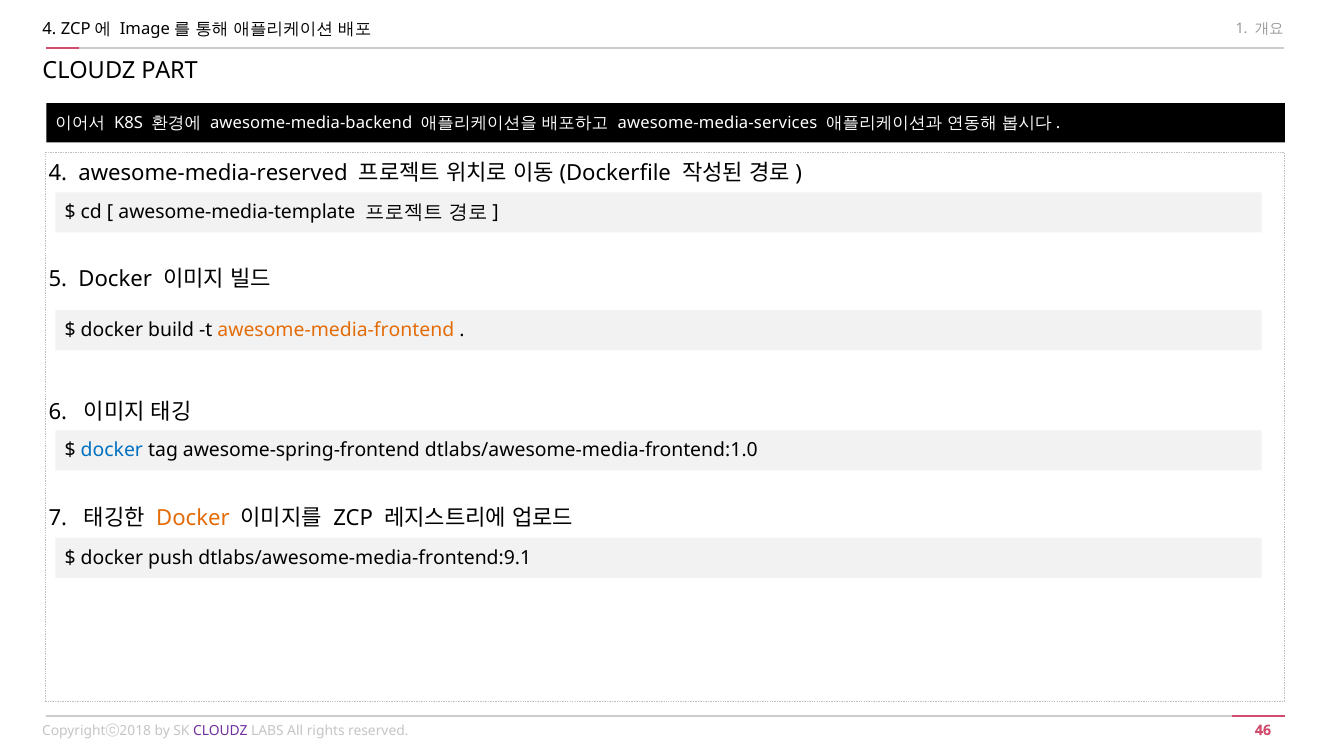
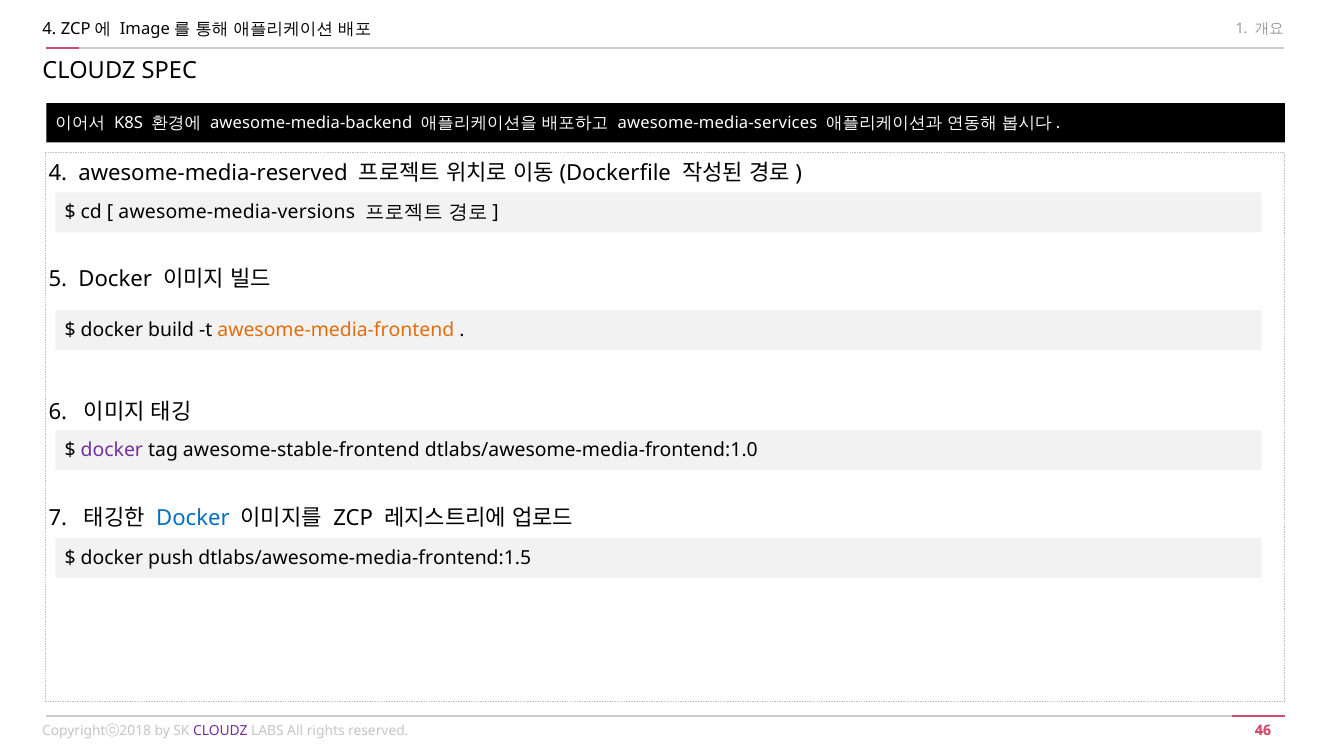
PART: PART -> SPEC
awesome-media-template: awesome-media-template -> awesome-media-versions
docker at (112, 450) colour: blue -> purple
awesome-spring-frontend: awesome-spring-frontend -> awesome-stable-frontend
Docker at (193, 518) colour: orange -> blue
dtlabs/awesome-media-frontend:9.1: dtlabs/awesome-media-frontend:9.1 -> dtlabs/awesome-media-frontend:1.5
